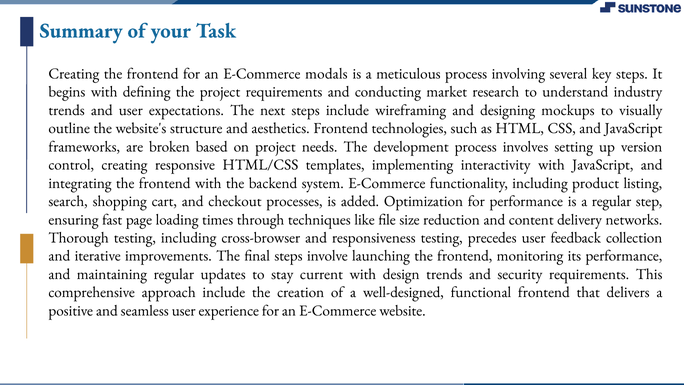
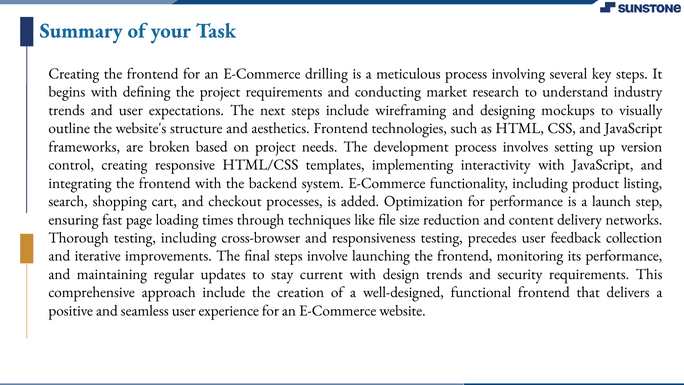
modals: modals -> drilling
a regular: regular -> launch
